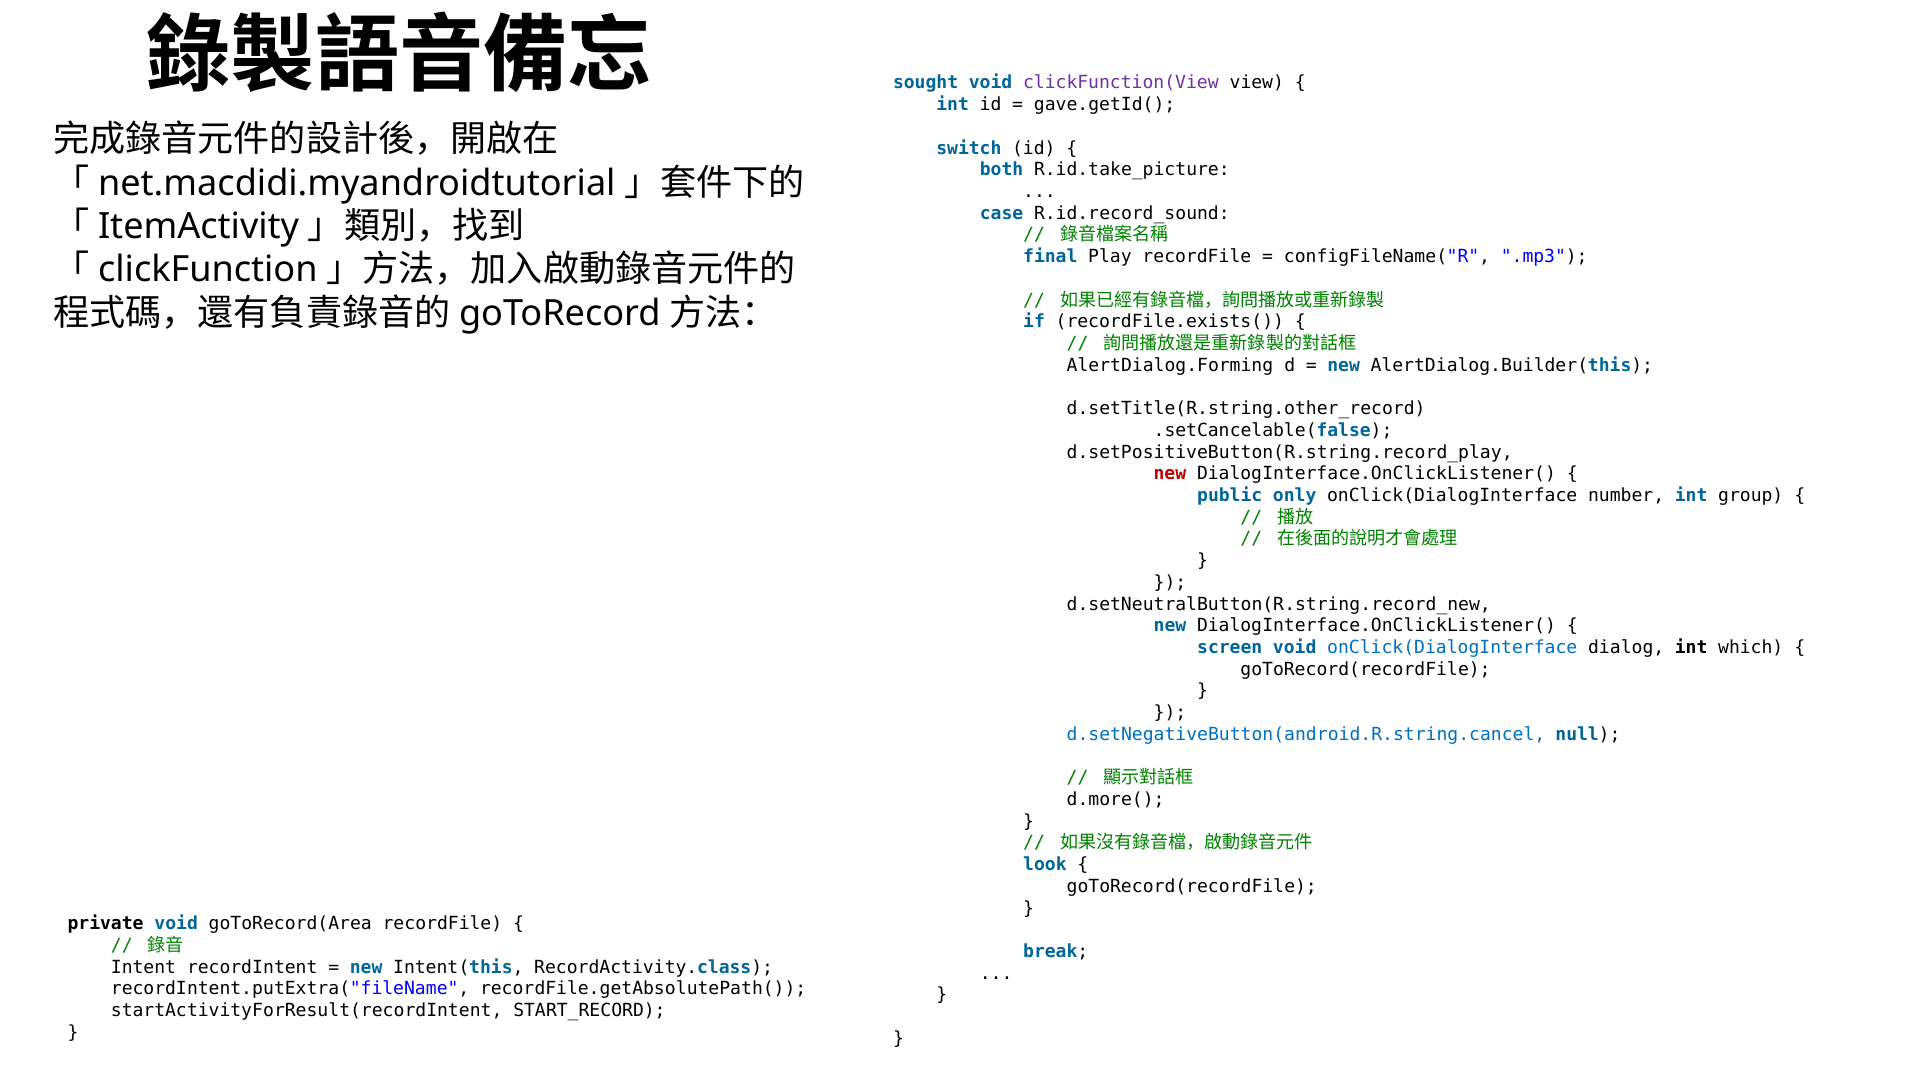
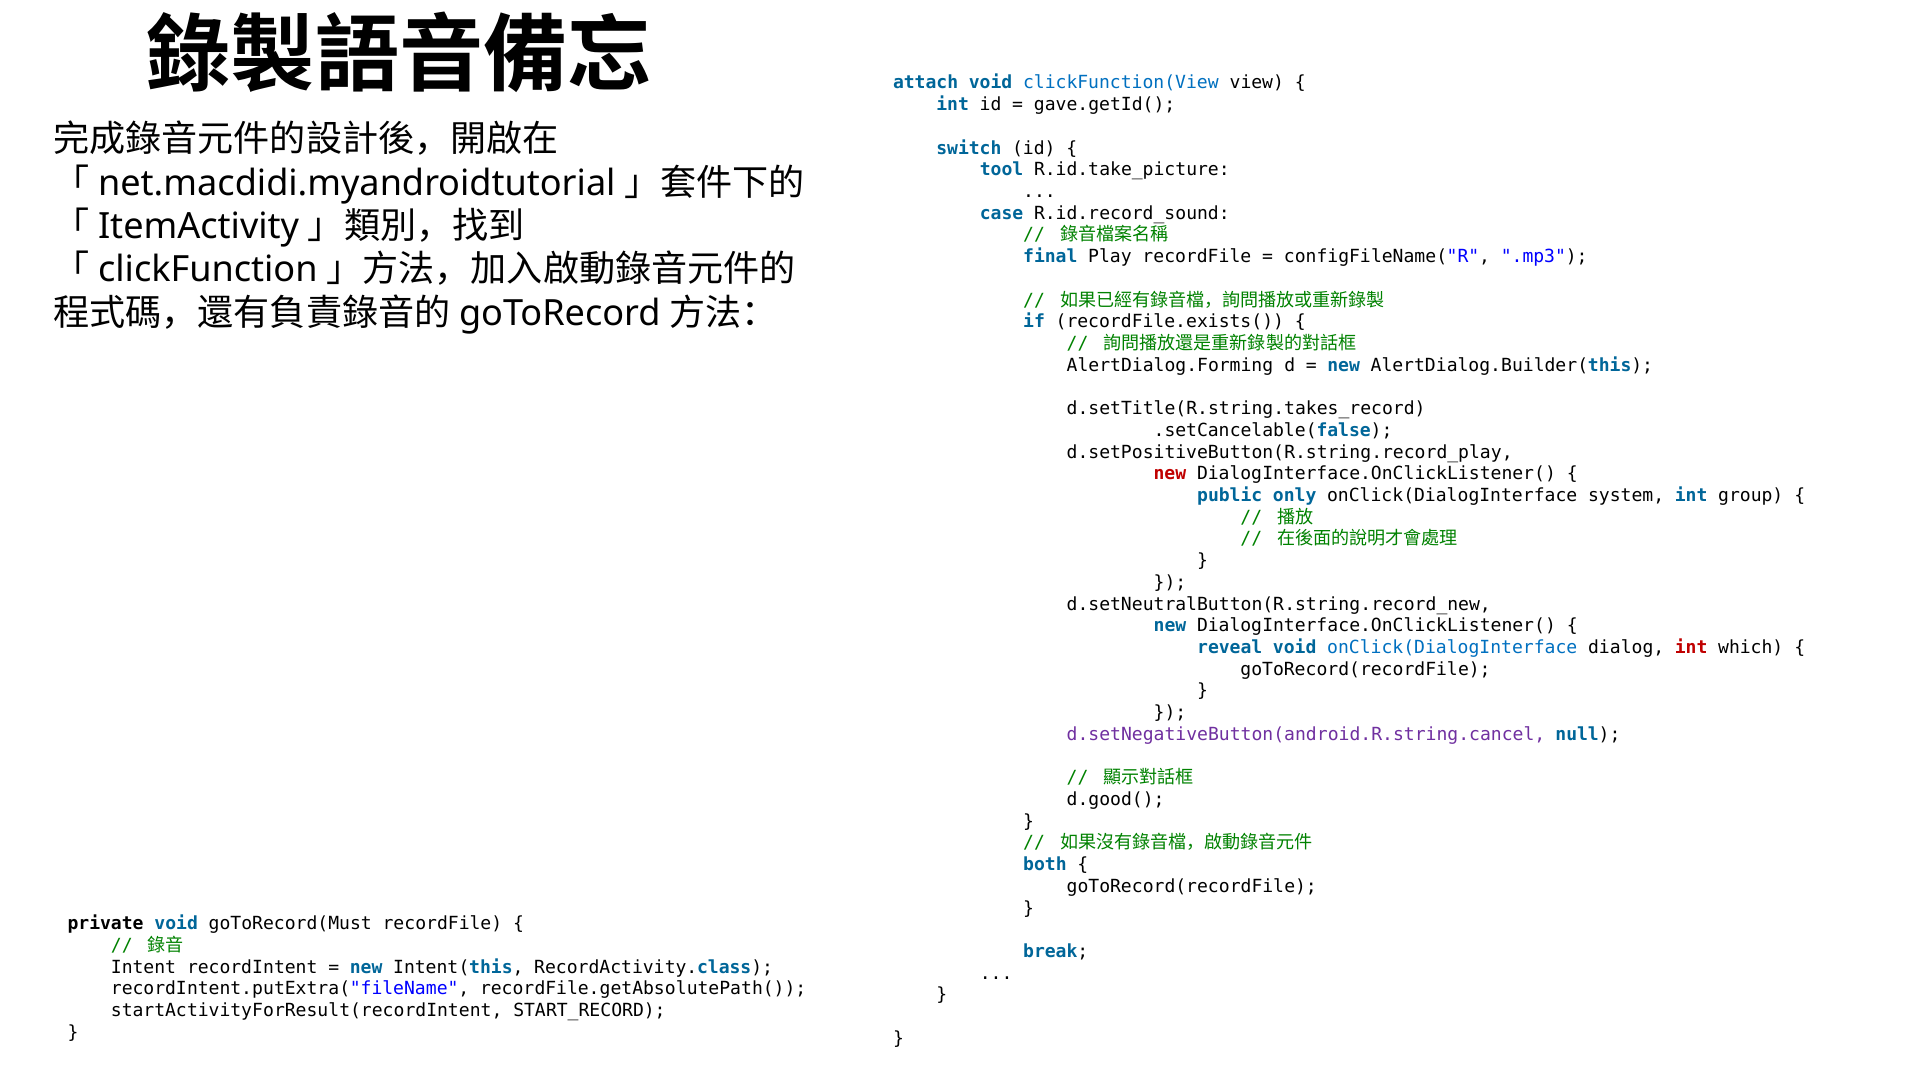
sought: sought -> attach
clickFunction(View colour: purple -> blue
both: both -> tool
d.setTitle(R.string.other_record: d.setTitle(R.string.other_record -> d.setTitle(R.string.takes_record
number: number -> system
screen: screen -> reveal
int at (1691, 647) colour: black -> red
d.setNegativeButton(android.R.string.cancel colour: blue -> purple
d.more(: d.more( -> d.good(
look: look -> both
goToRecord(Area: goToRecord(Area -> goToRecord(Must
